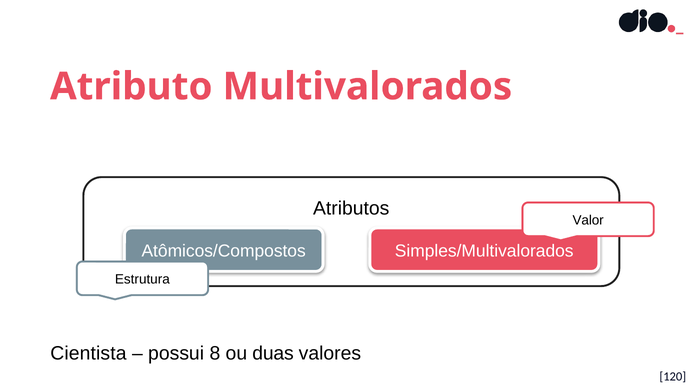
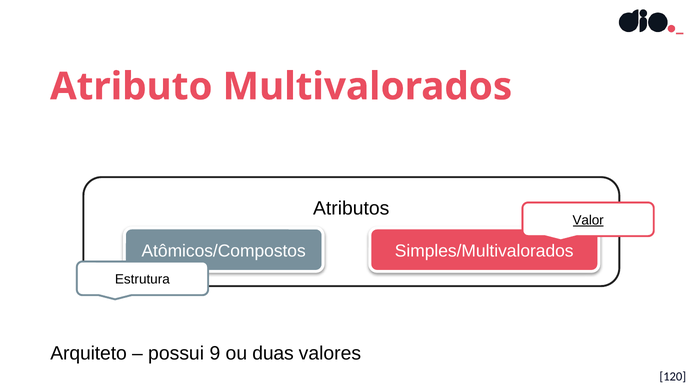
Valor underline: none -> present
Cientista: Cientista -> Arquiteto
8: 8 -> 9
